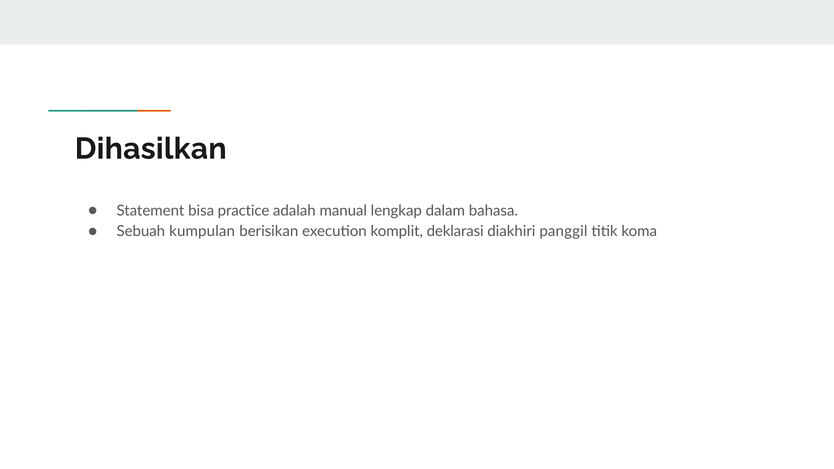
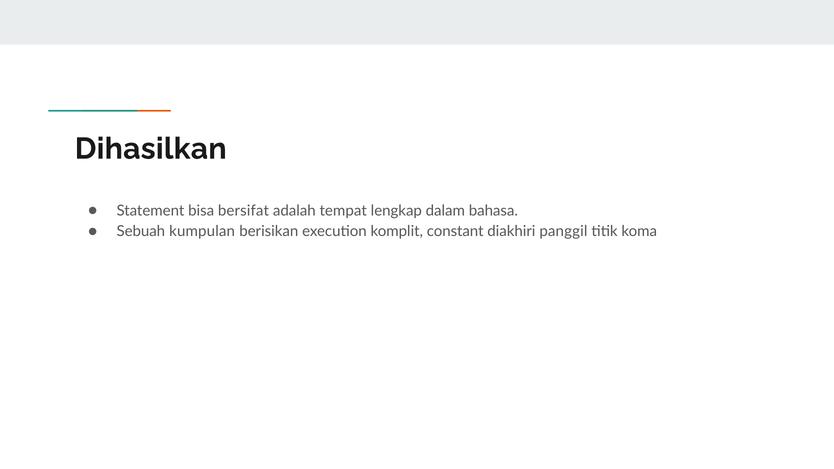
practice: practice -> bersifat
manual: manual -> tempat
deklarasi: deklarasi -> constant
